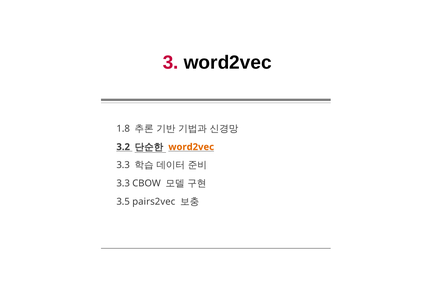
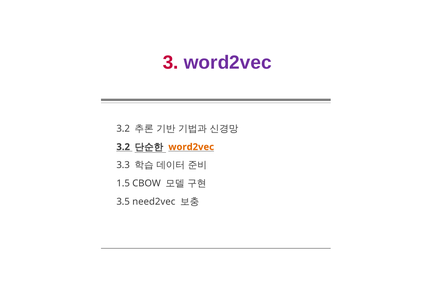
word2vec at (228, 63) colour: black -> purple
1.8 at (123, 129): 1.8 -> 3.2
3.3 at (123, 183): 3.3 -> 1.5
pairs2vec: pairs2vec -> need2vec
